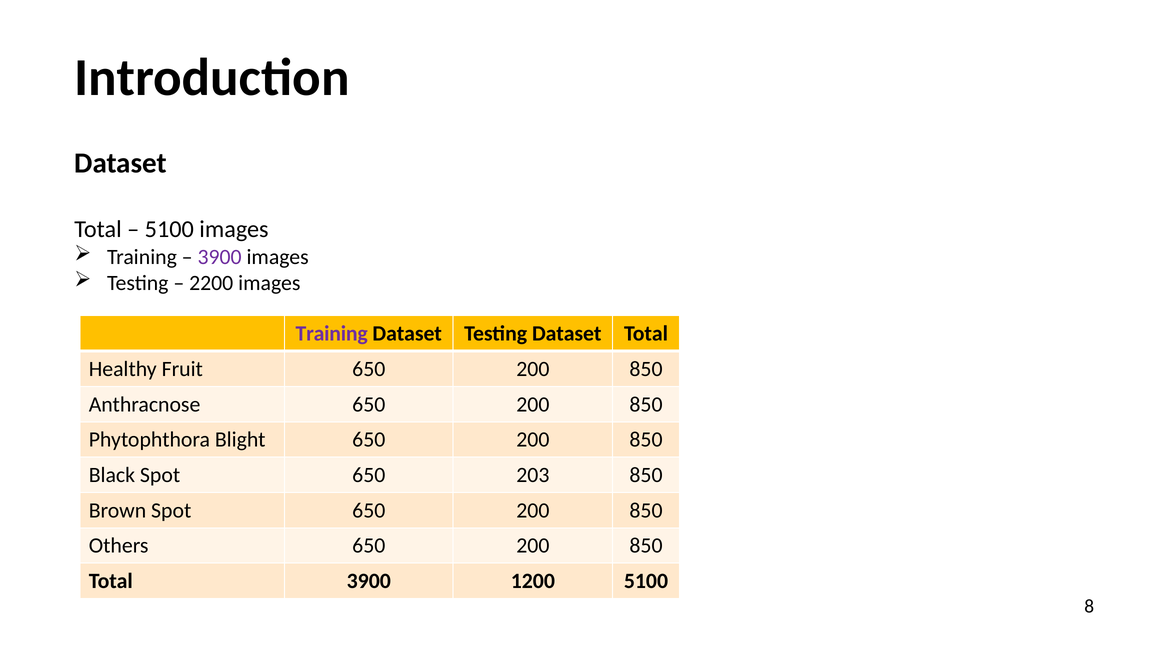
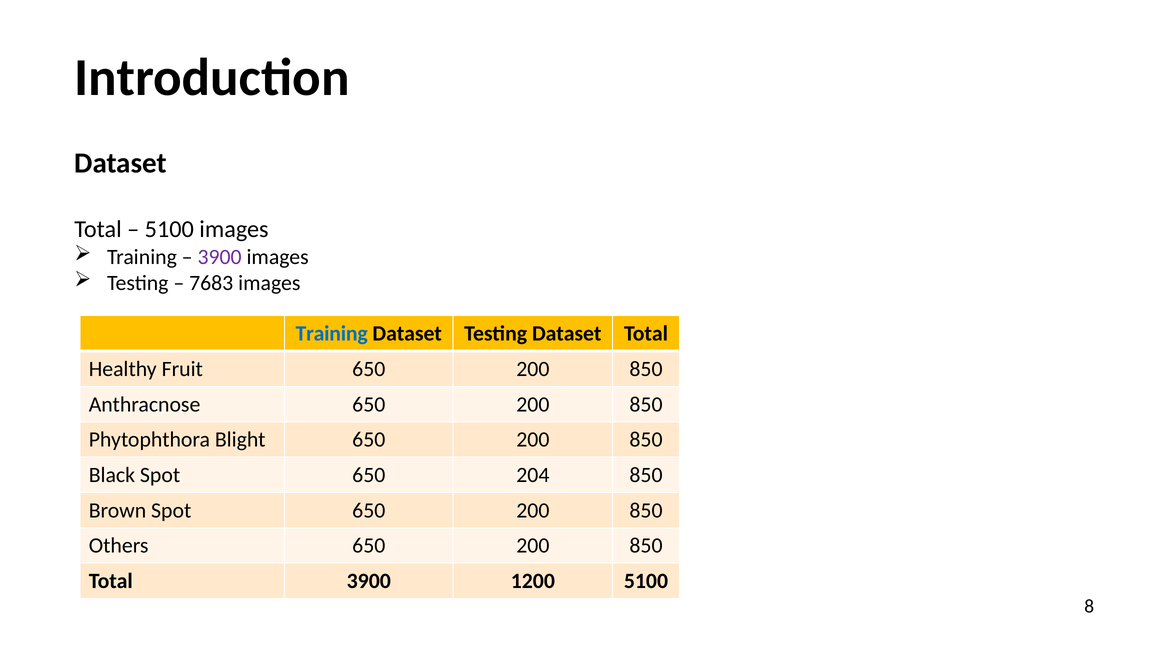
2200: 2200 -> 7683
Training at (332, 333) colour: purple -> blue
203: 203 -> 204
